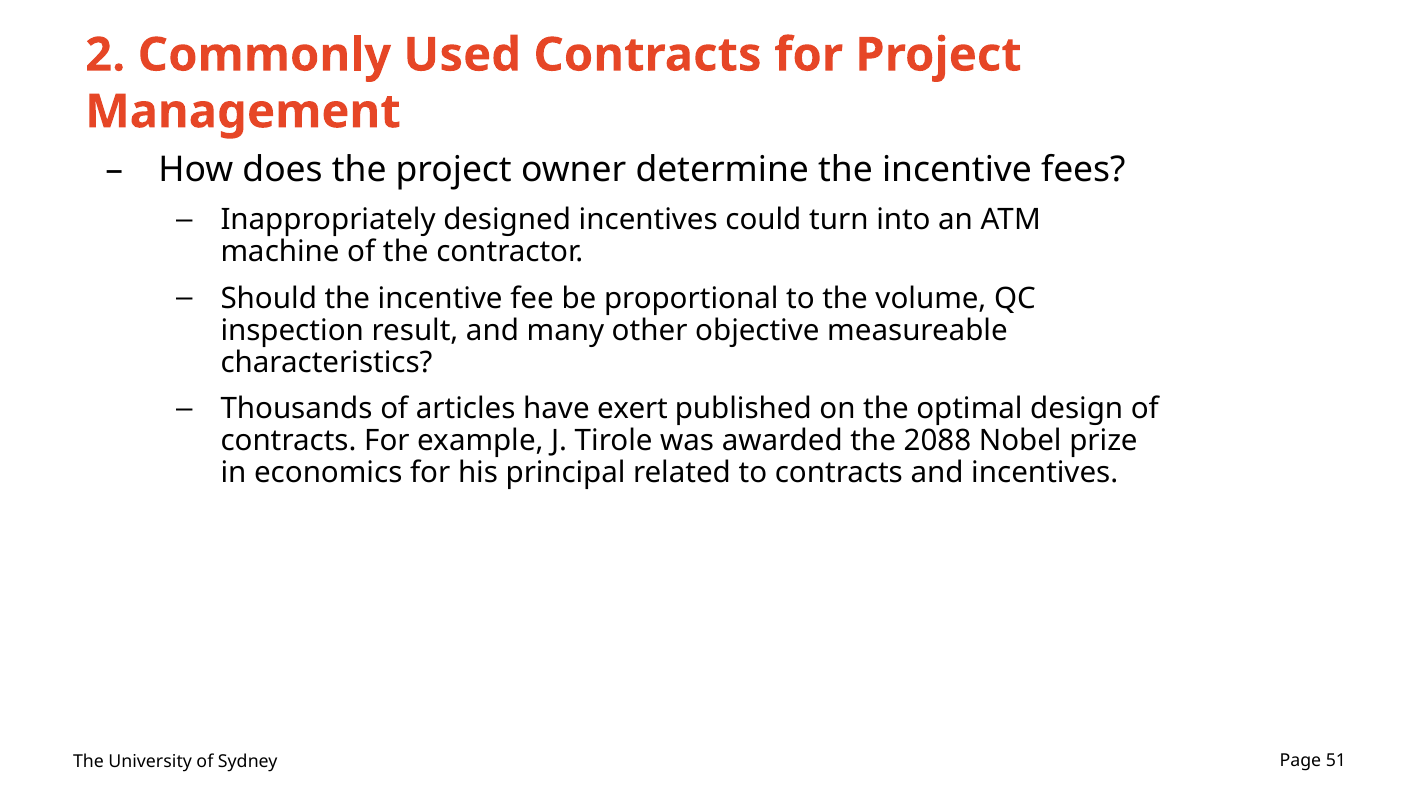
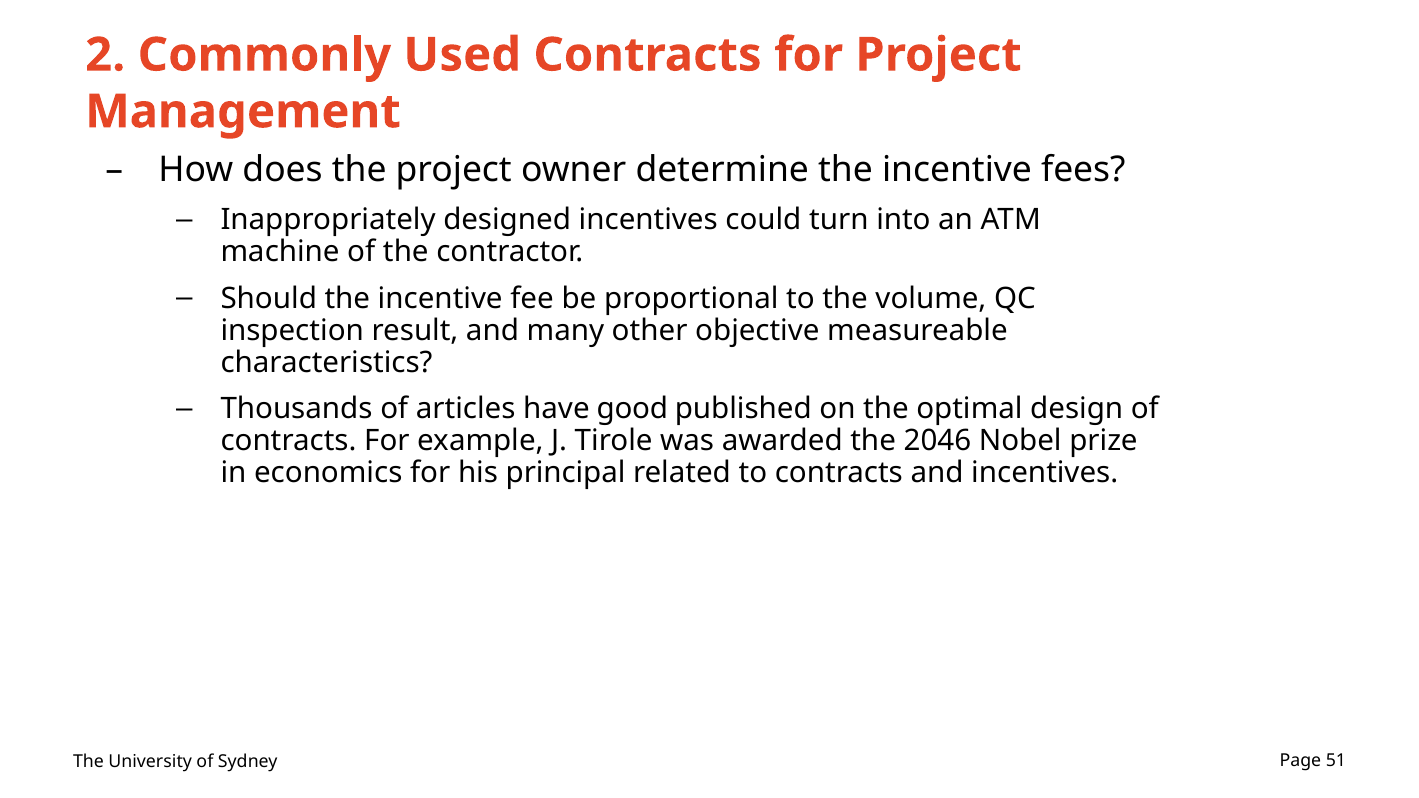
exert: exert -> good
2088: 2088 -> 2046
